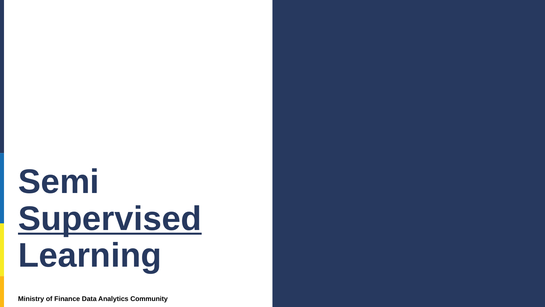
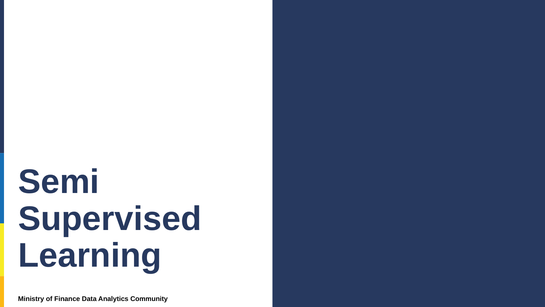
Supervised underline: present -> none
